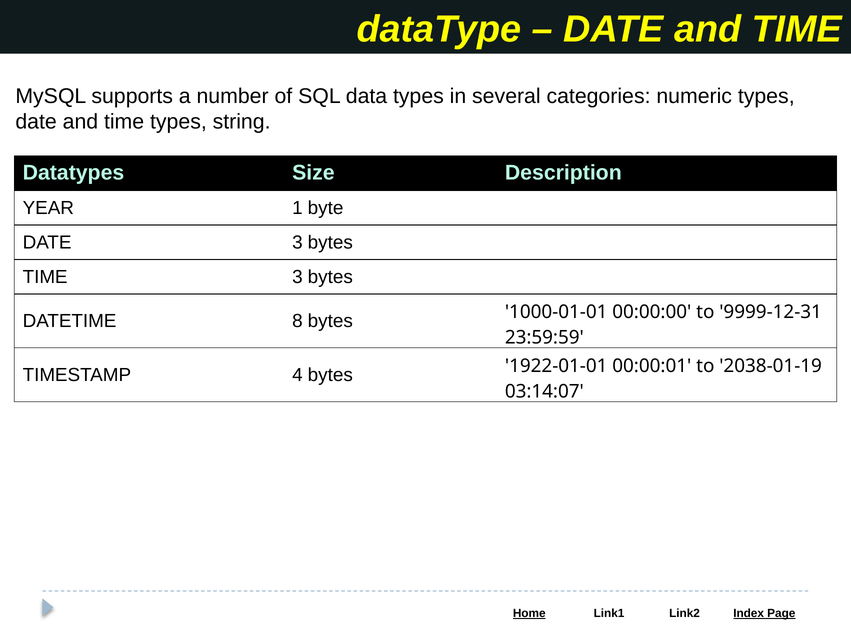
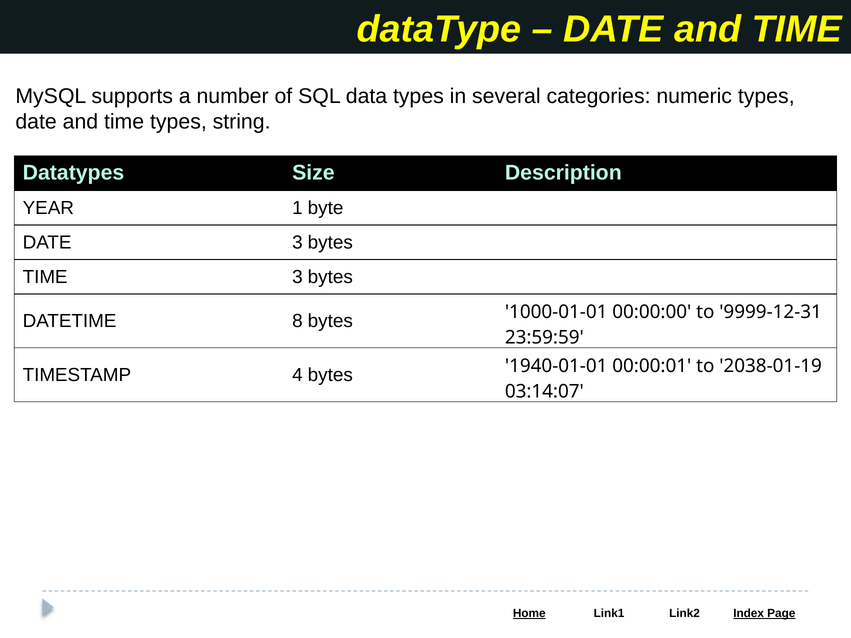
1922-01-01: 1922-01-01 -> 1940-01-01
